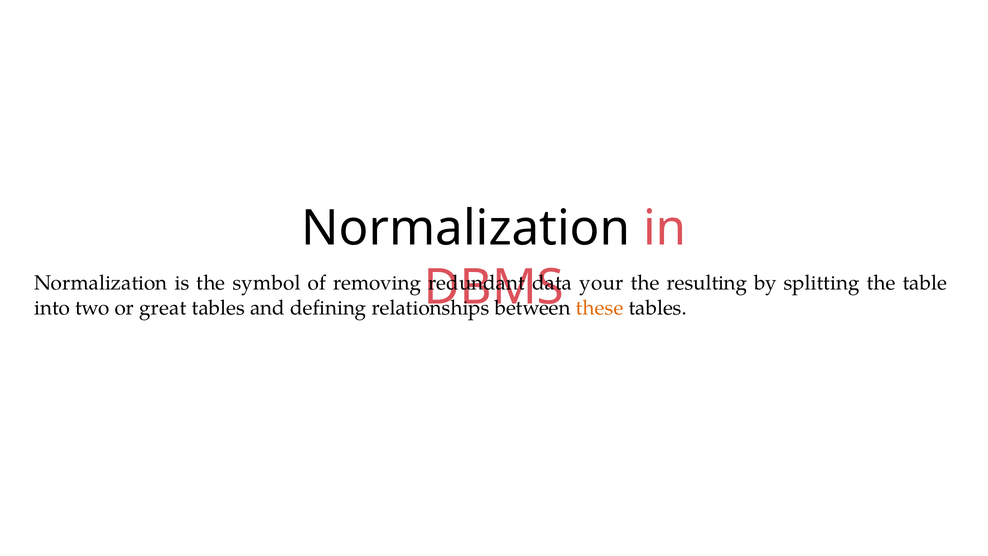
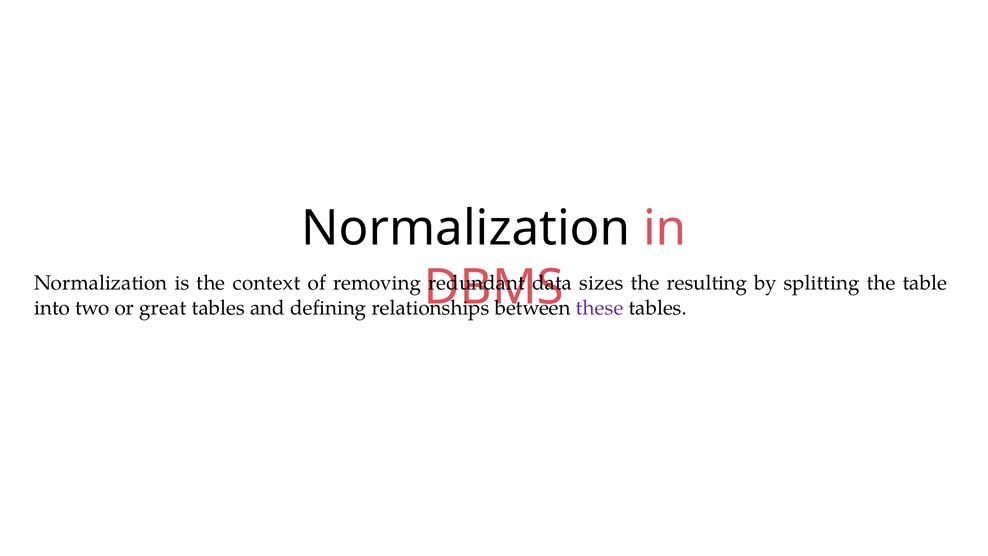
symbol: symbol -> context
your: your -> sizes
these colour: orange -> purple
